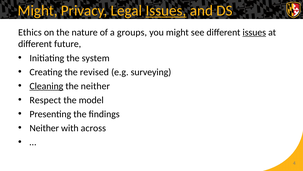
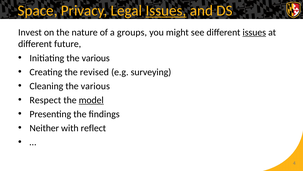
Might at (38, 11): Might -> Space
Ethics: Ethics -> Invest
Initiating the system: system -> various
Cleaning underline: present -> none
neither at (95, 86): neither -> various
model underline: none -> present
across: across -> reflect
